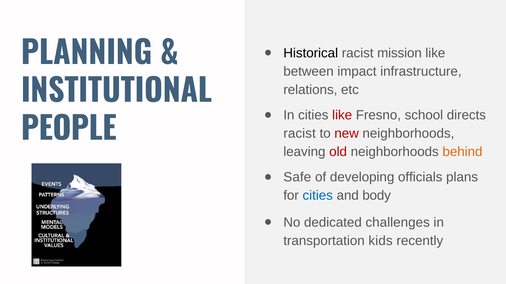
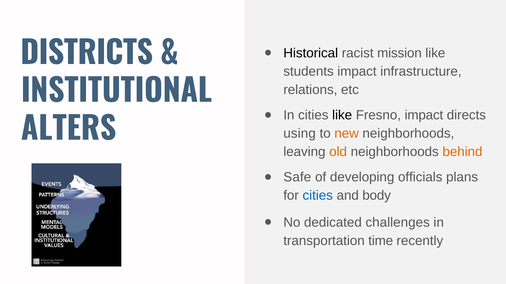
PLANNING: PLANNING -> DISTRICTS
between: between -> students
like at (342, 115) colour: red -> black
Fresno school: school -> impact
PEOPLE: PEOPLE -> ALTERS
racist at (300, 134): racist -> using
new colour: red -> orange
old colour: red -> orange
kids: kids -> time
